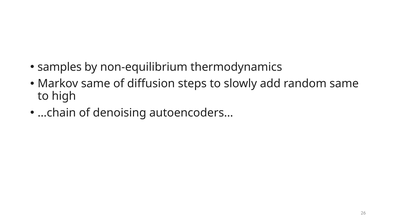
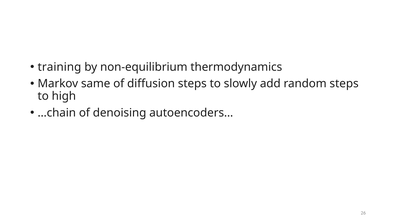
samples: samples -> training
random same: same -> steps
